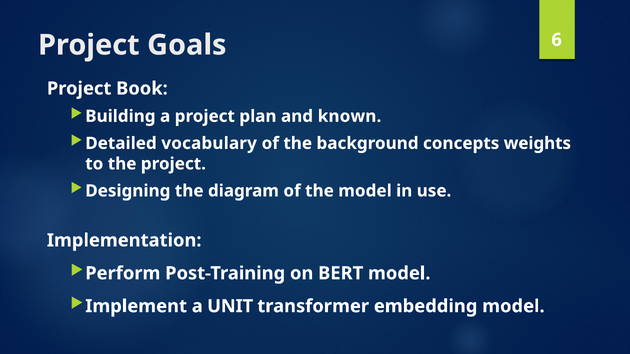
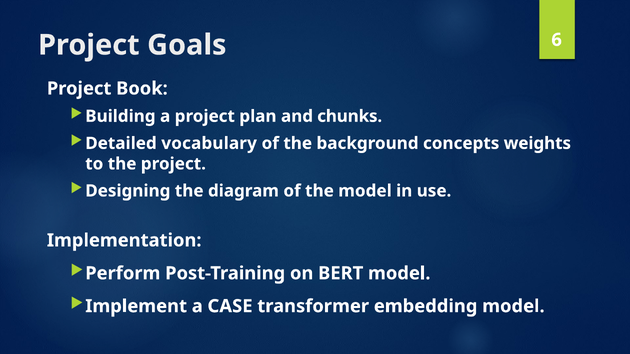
known: known -> chunks
UNIT: UNIT -> CASE
